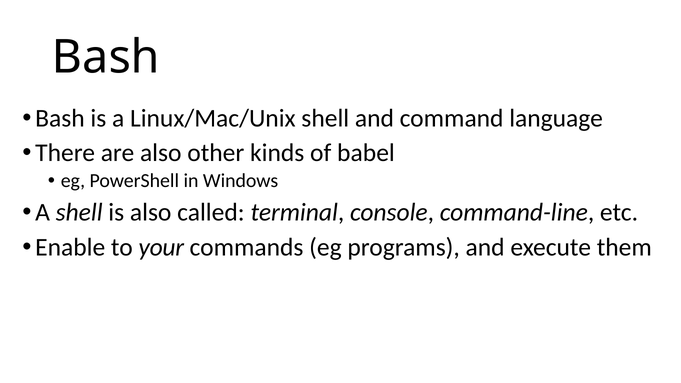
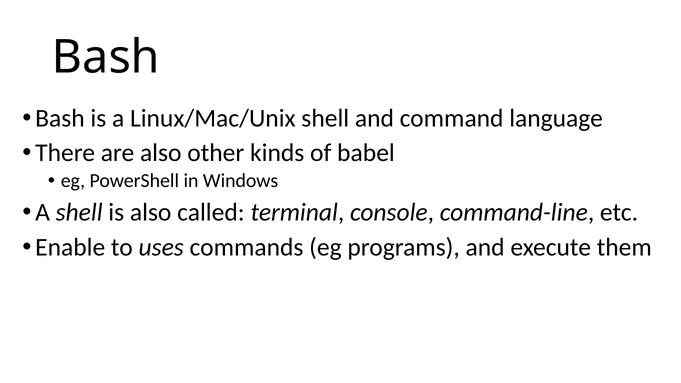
your: your -> uses
